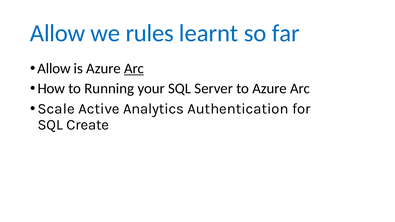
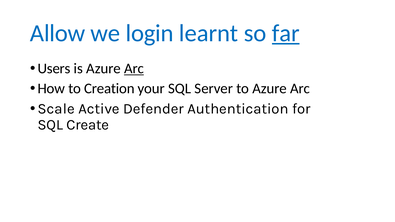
rules: rules -> login
far underline: none -> present
Allow at (54, 69): Allow -> Users
Running: Running -> Creation
Analytics: Analytics -> Defender
